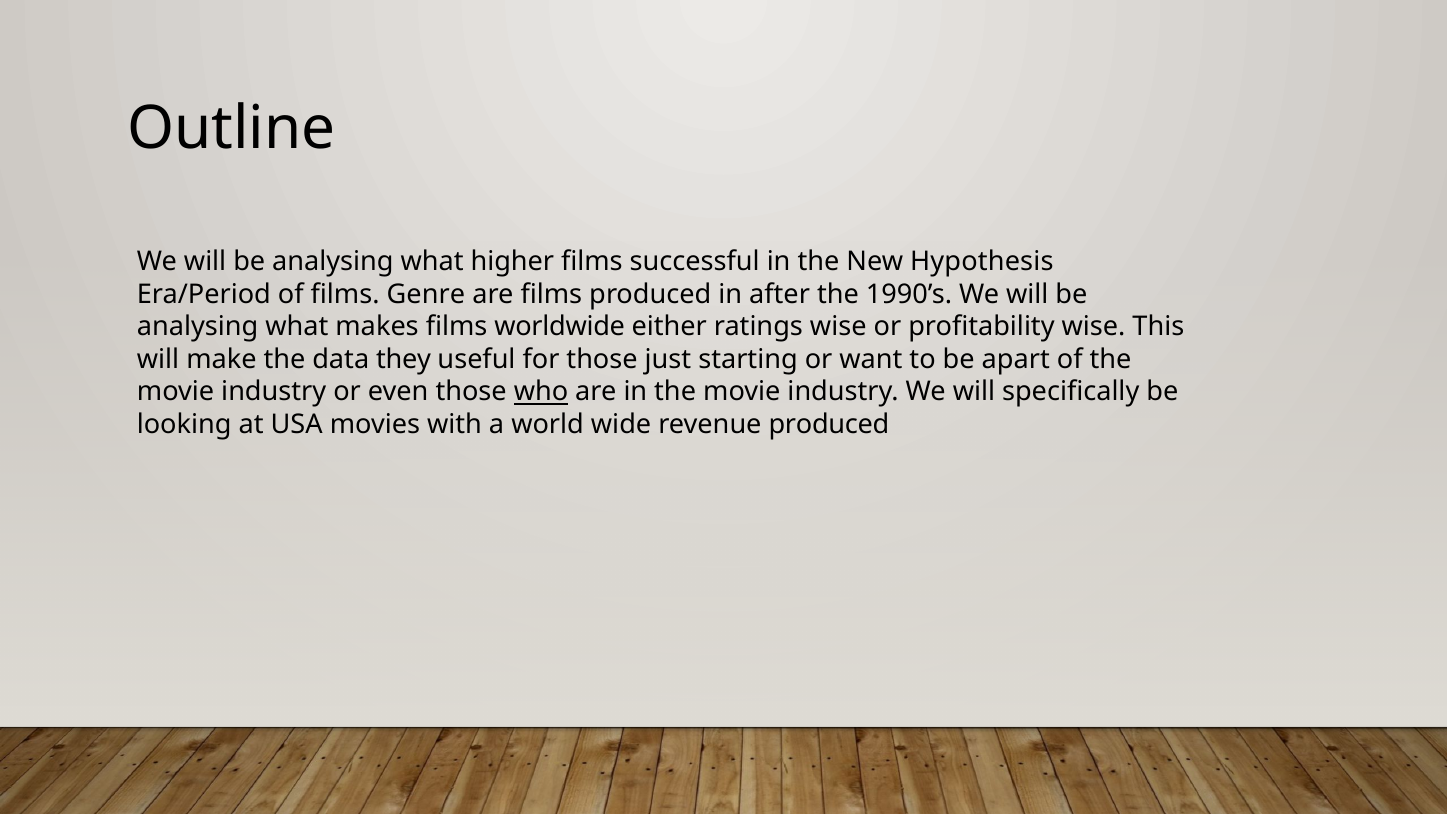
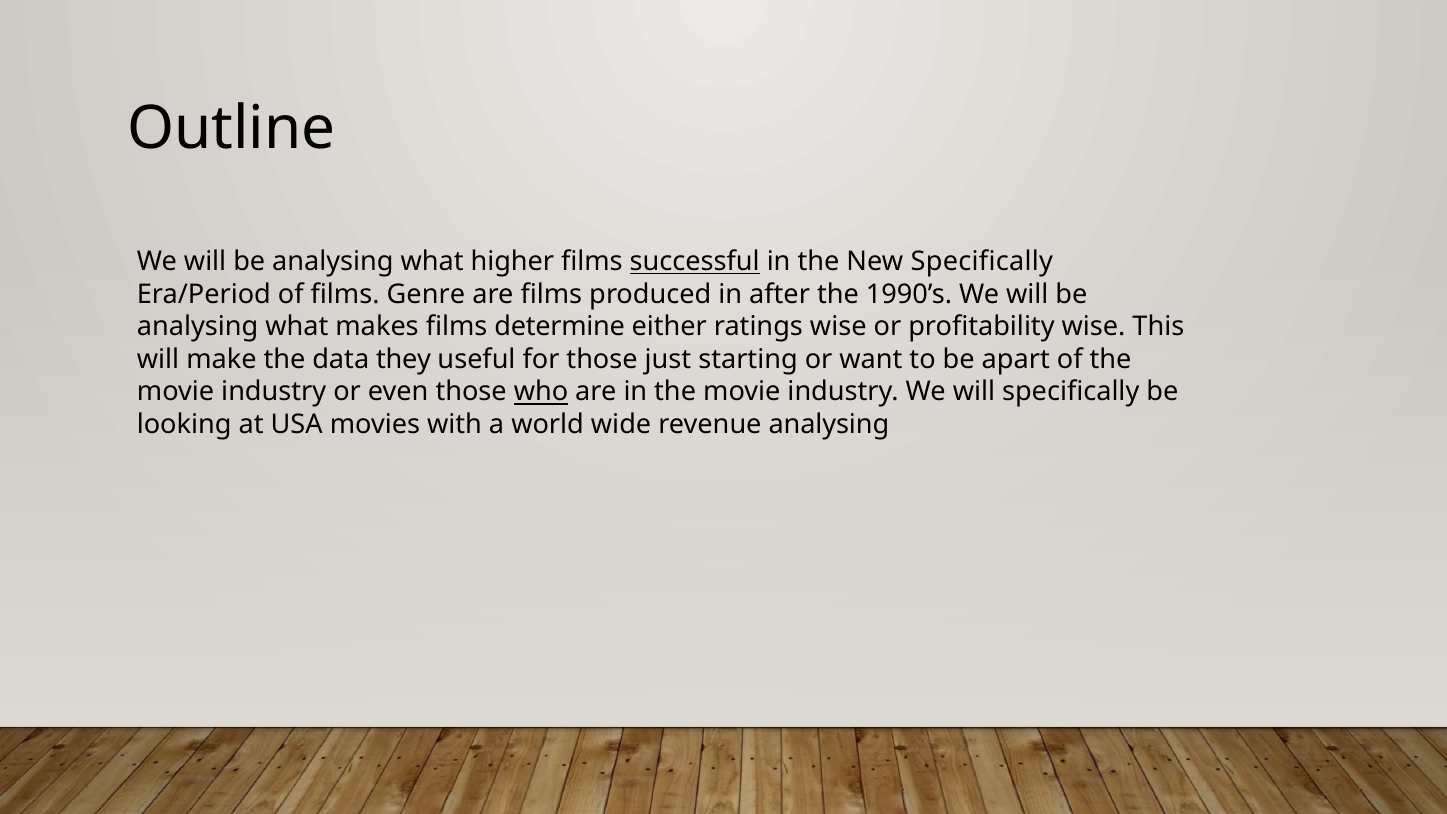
successful underline: none -> present
New Hypothesis: Hypothesis -> Specifically
worldwide: worldwide -> determine
revenue produced: produced -> analysing
